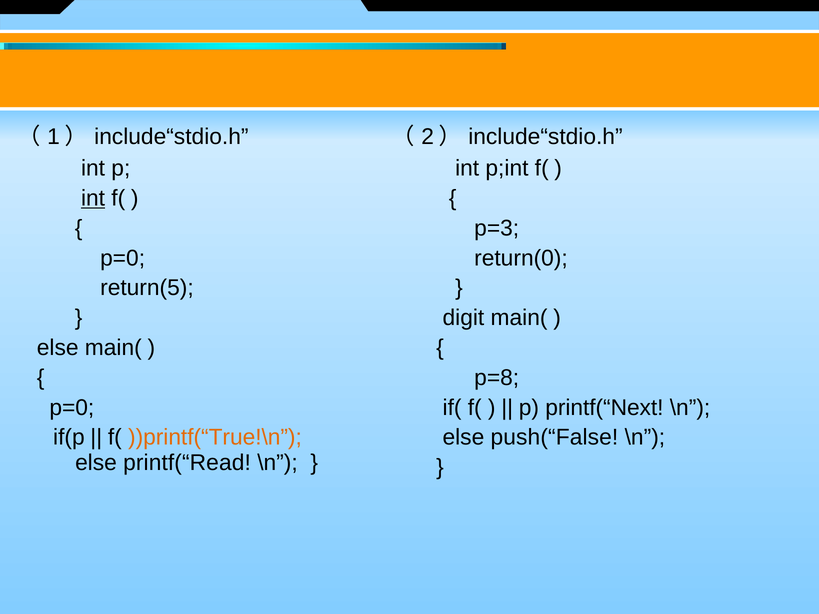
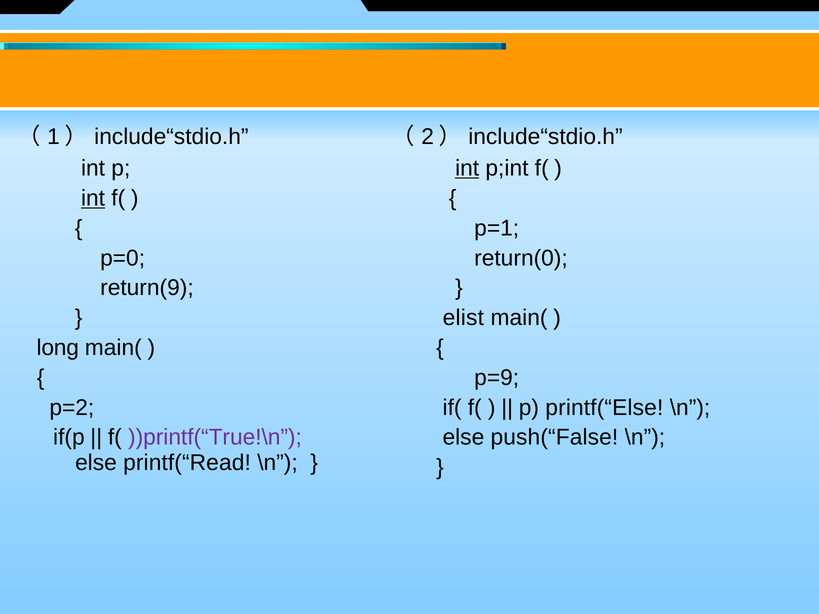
int at (467, 168) underline: none -> present
p=3: p=3 -> p=1
return(5: return(5 -> return(9
digit: digit -> elist
else at (58, 348): else -> long
p=8: p=8 -> p=9
p=0 at (72, 408): p=0 -> p=2
printf(“Next: printf(“Next -> printf(“Else
))printf(“True!\n colour: orange -> purple
